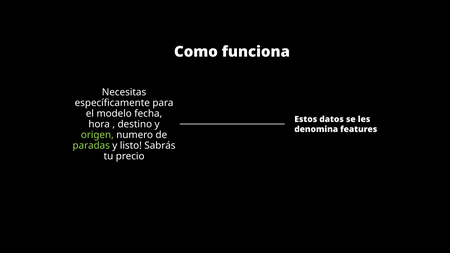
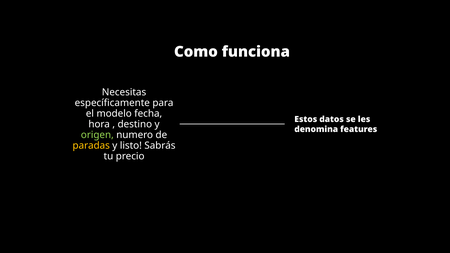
paradas colour: light green -> yellow
